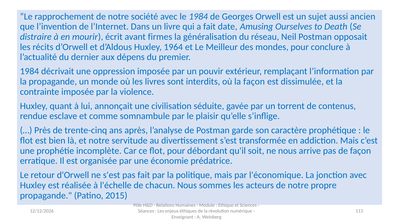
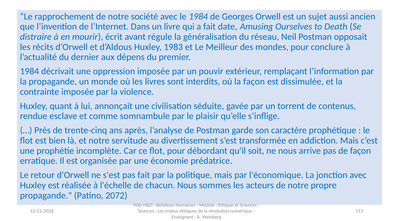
firmes: firmes -> régule
1964: 1964 -> 1983
2015: 2015 -> 2072
